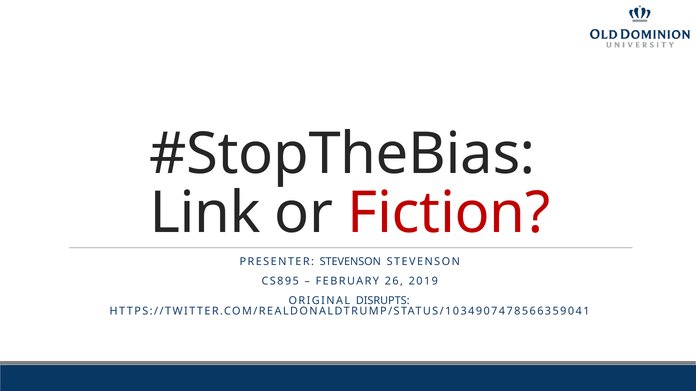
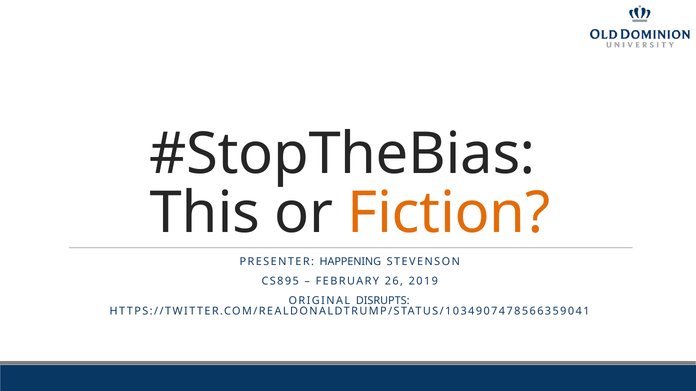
Link: Link -> This
Fiction colour: red -> orange
PRESENTER STEVENSON: STEVENSON -> HAPPENING
